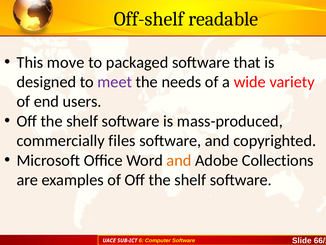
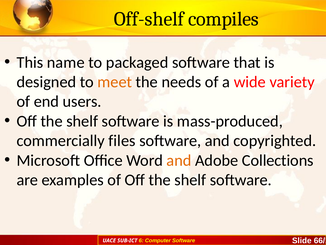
readable: readable -> compiles
move: move -> name
meet colour: purple -> orange
